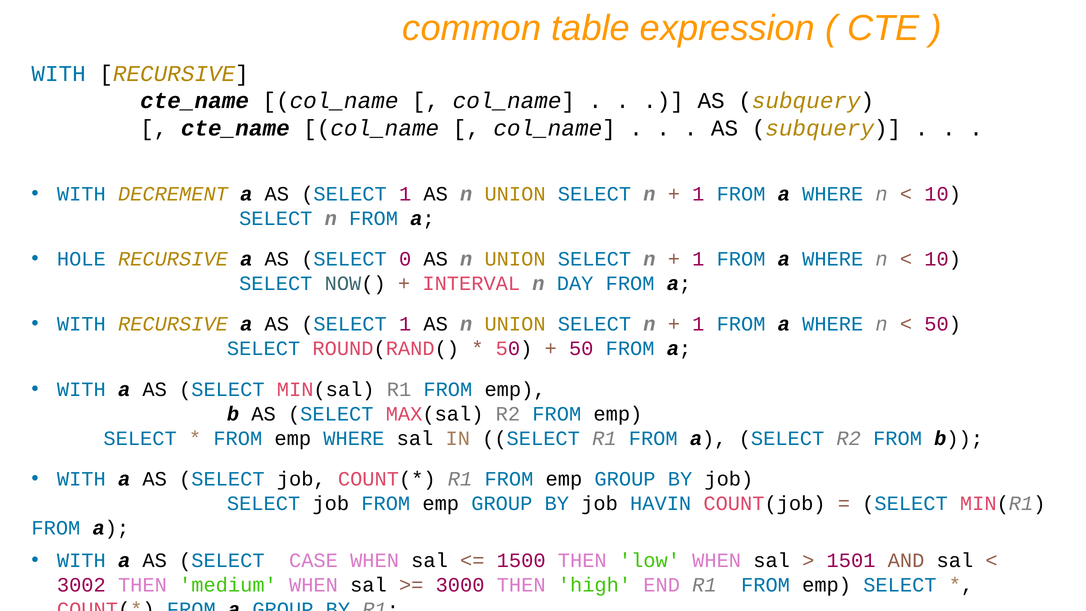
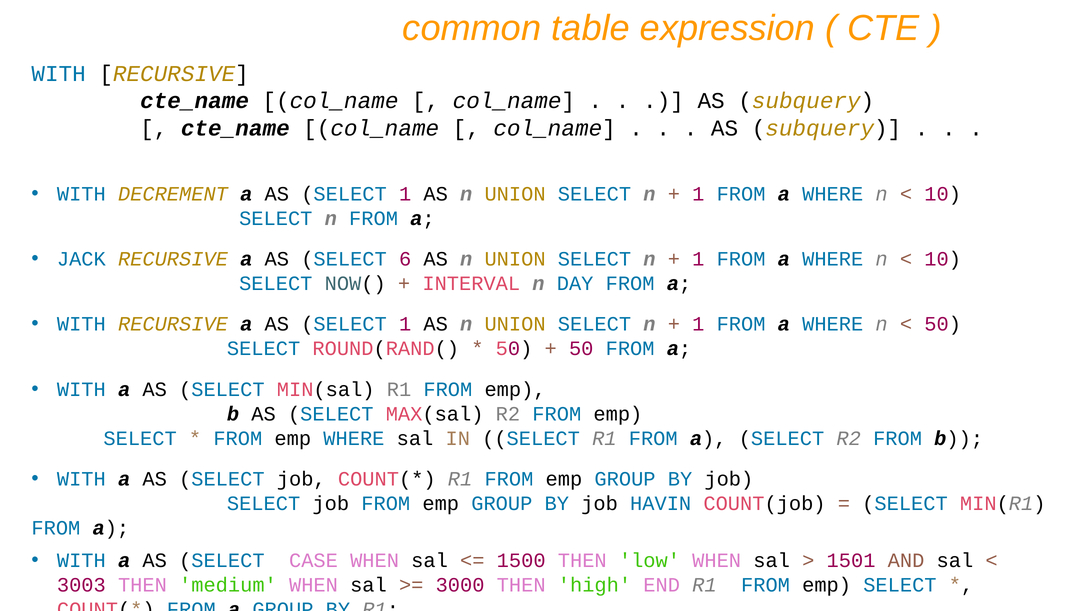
HOLE: HOLE -> JACK
0: 0 -> 6
3002: 3002 -> 3003
